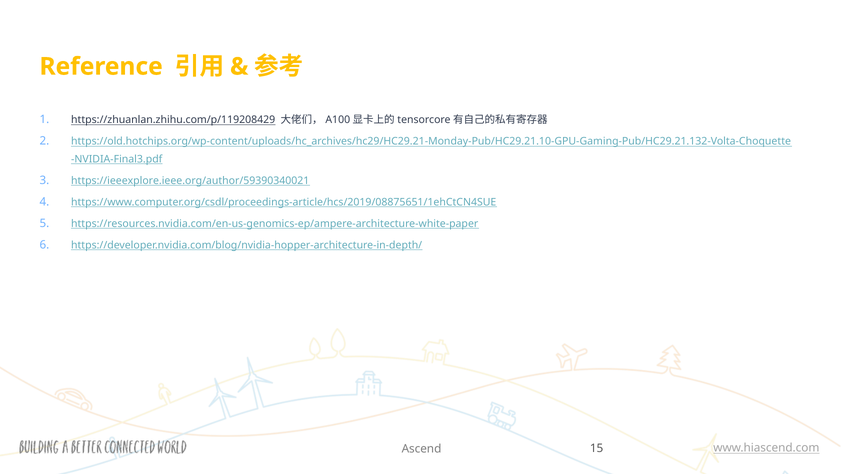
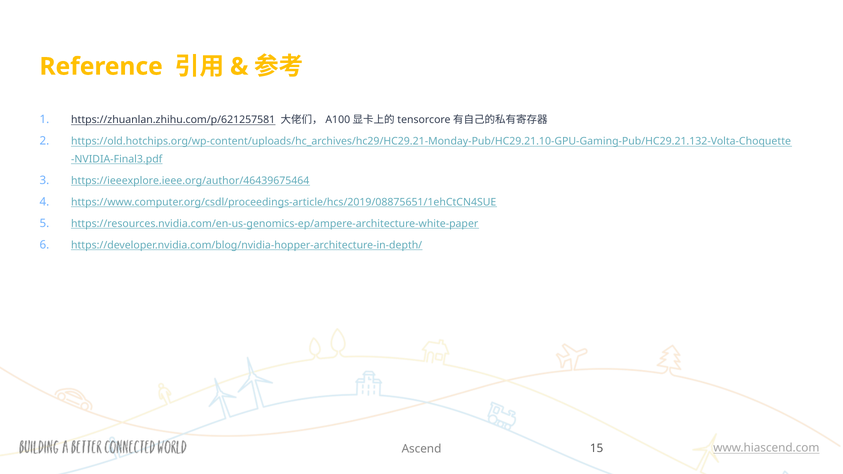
https://zhuanlan.zhihu.com/p/119208429: https://zhuanlan.zhihu.com/p/119208429 -> https://zhuanlan.zhihu.com/p/621257581
https://ieeexplore.ieee.org/author/59390340021: https://ieeexplore.ieee.org/author/59390340021 -> https://ieeexplore.ieee.org/author/46439675464
